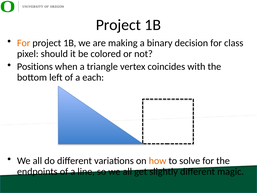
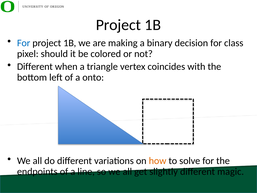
For at (24, 43) colour: orange -> blue
Positions at (35, 67): Positions -> Different
each: each -> onto
